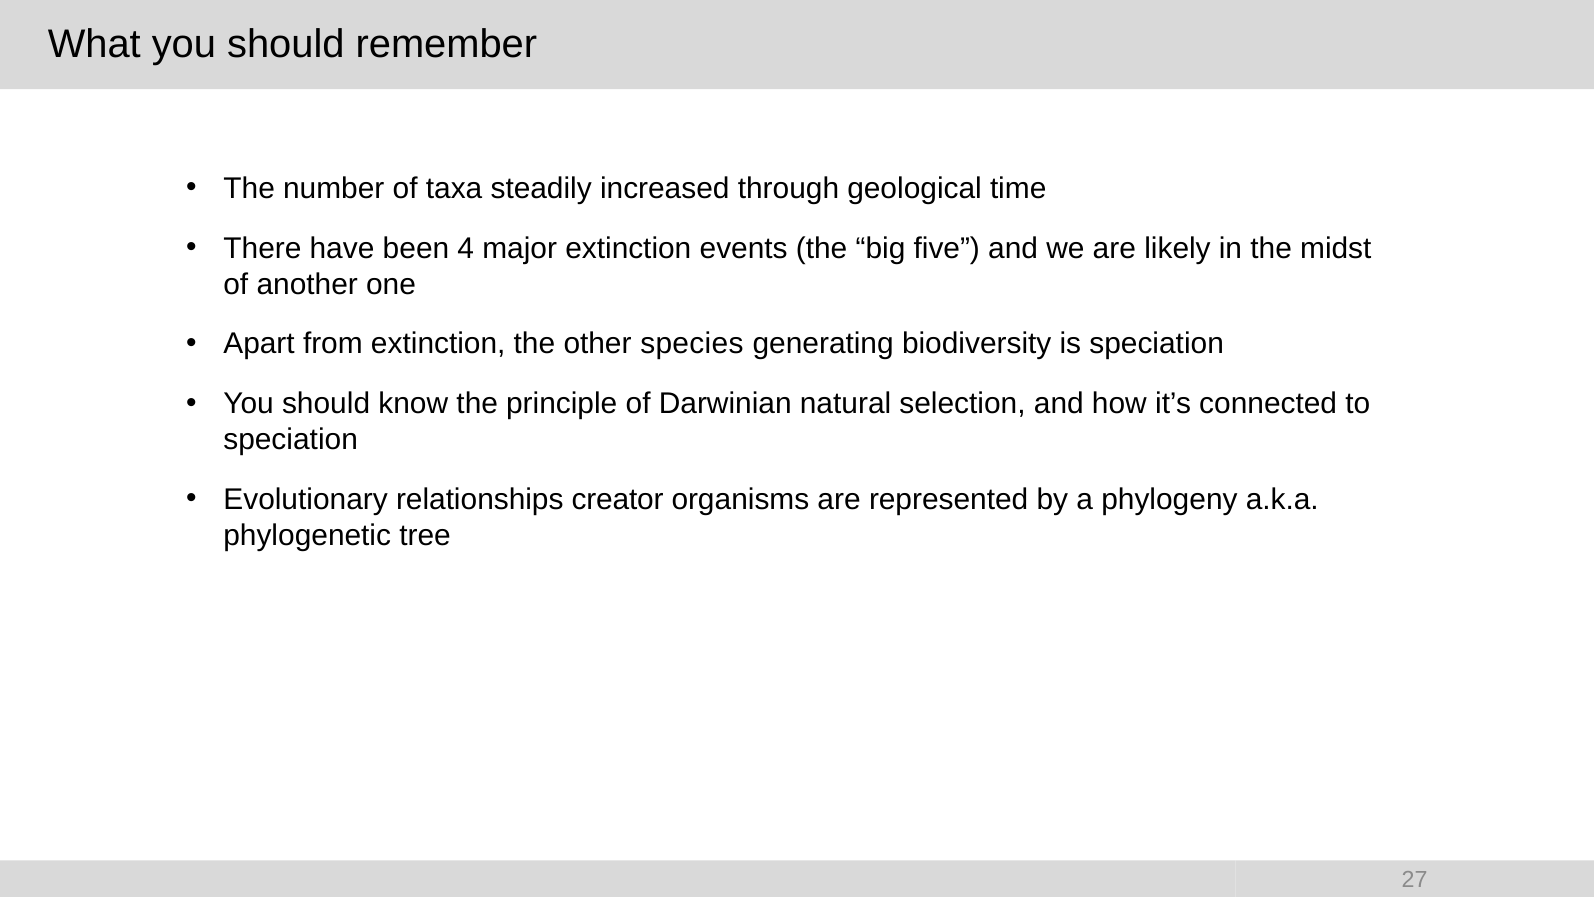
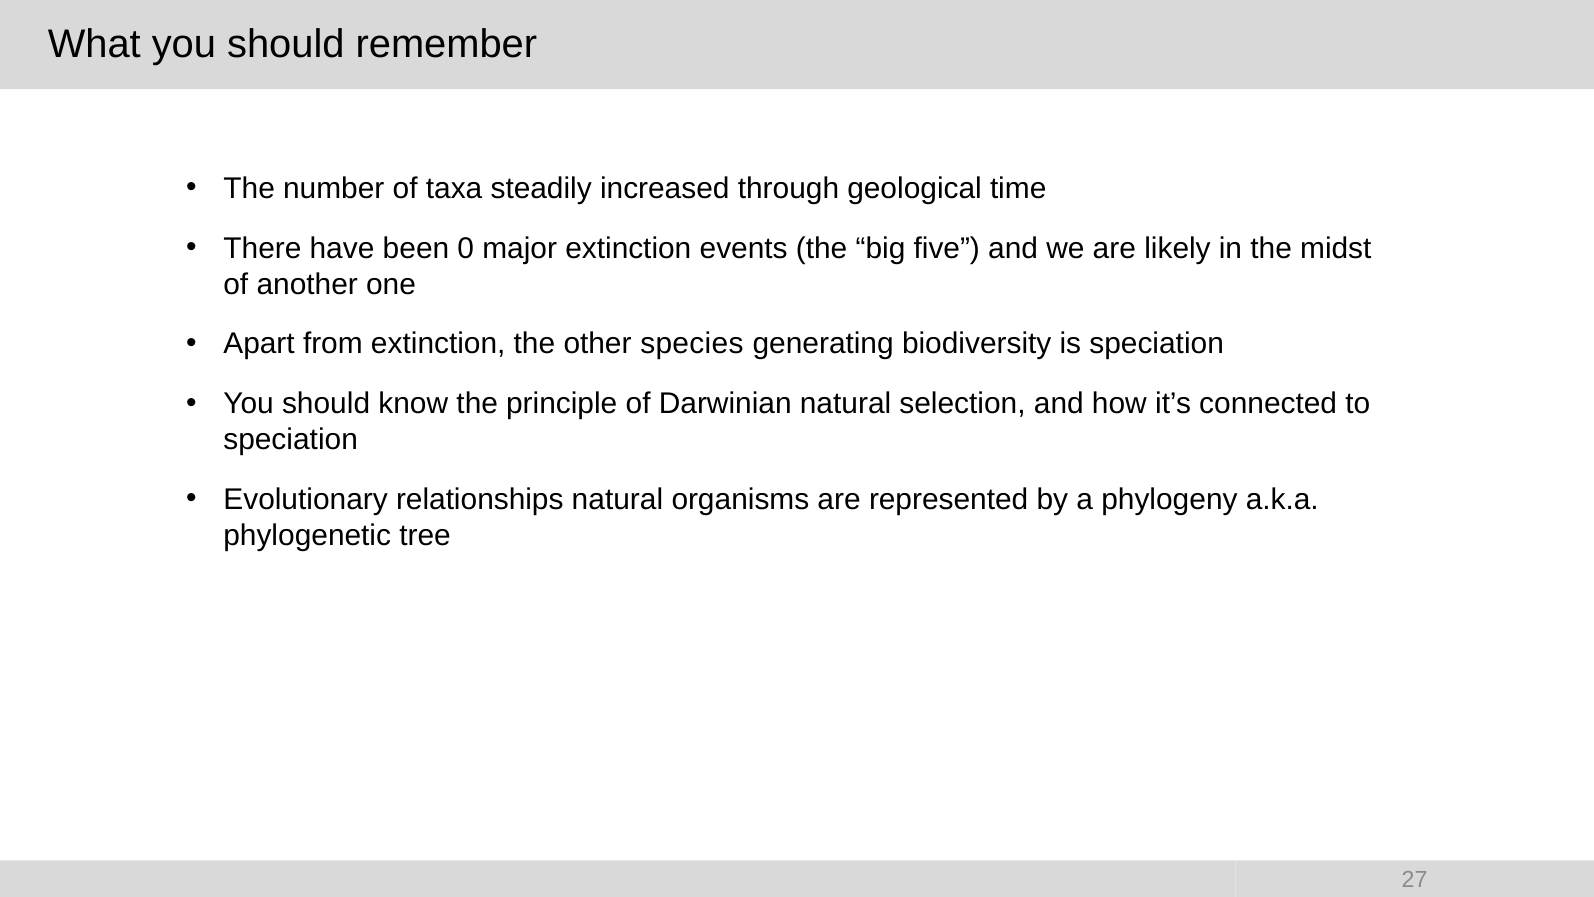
4: 4 -> 0
relationships creator: creator -> natural
